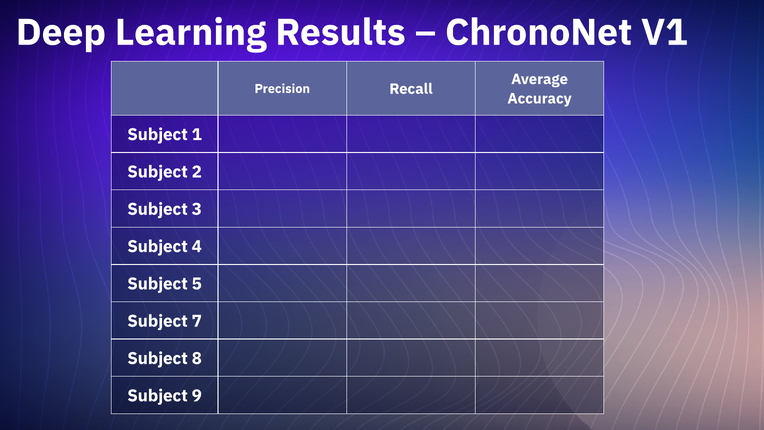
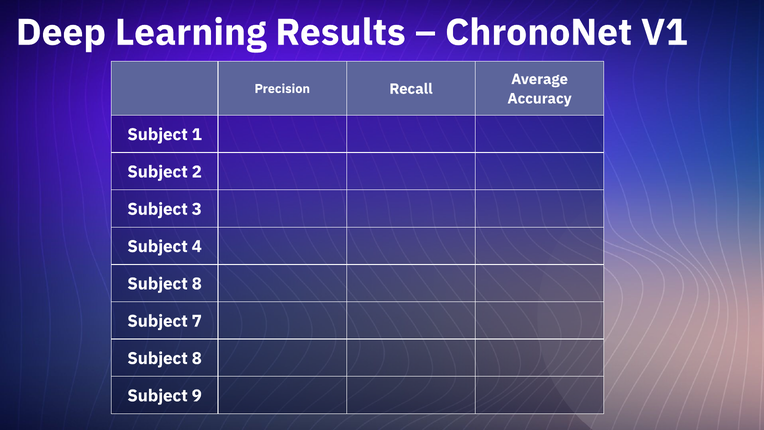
5 at (197, 284): 5 -> 8
